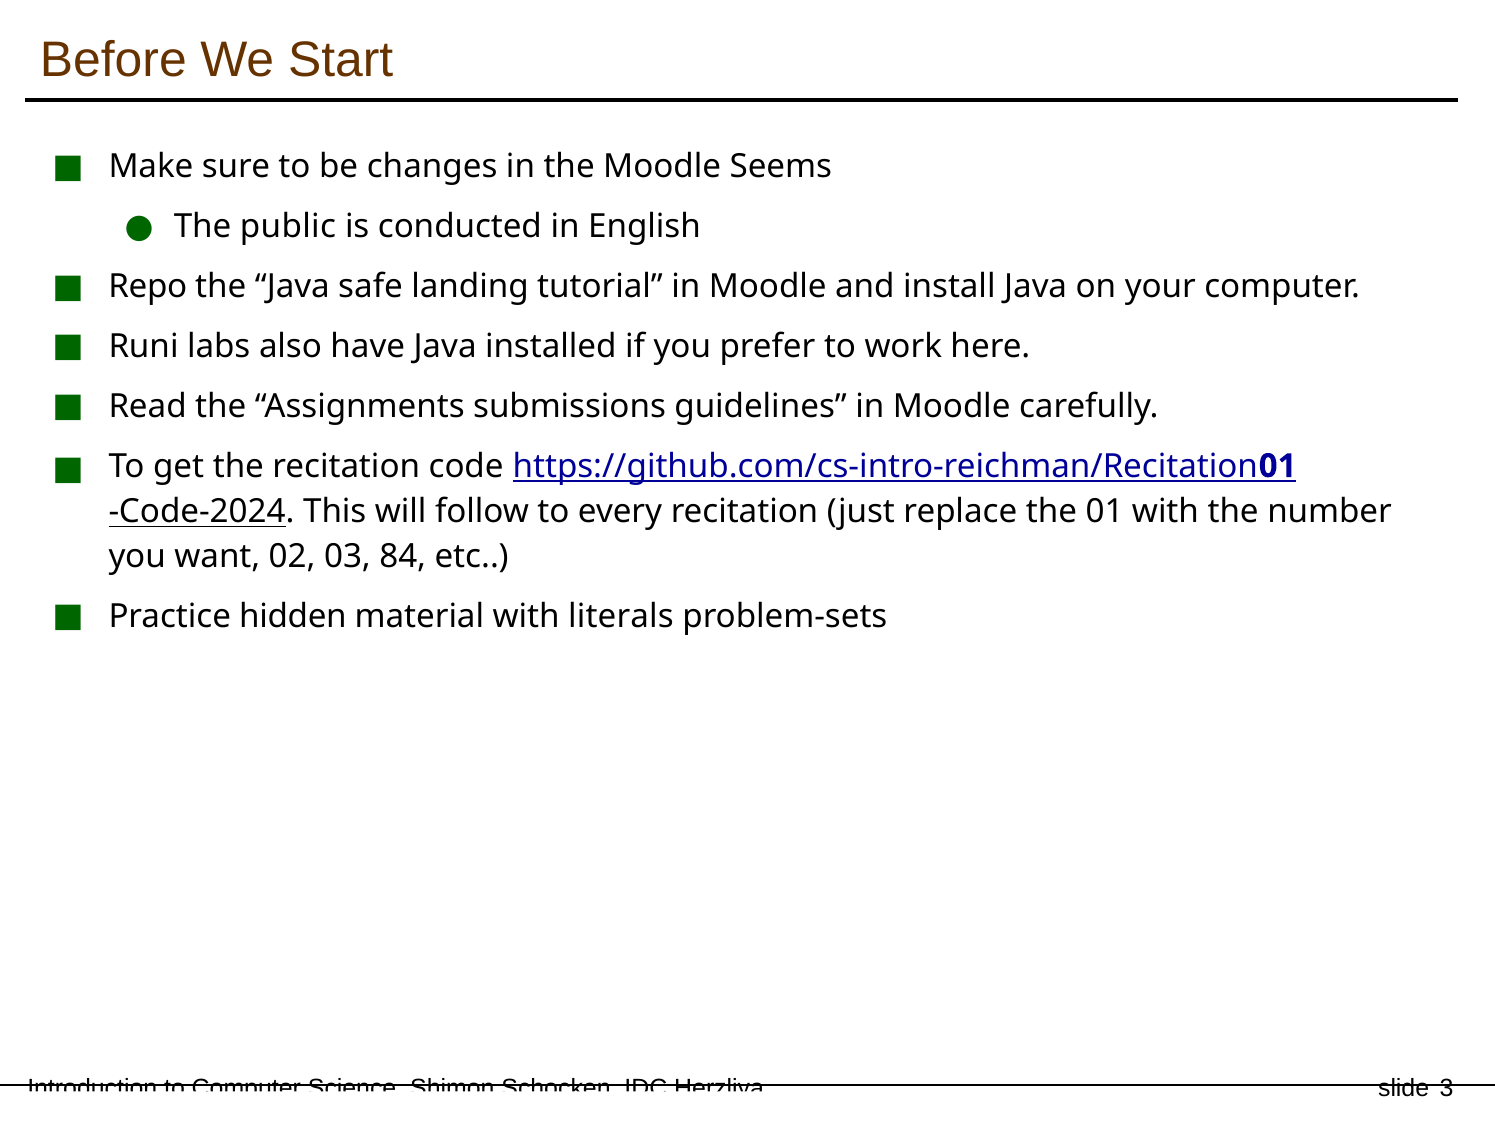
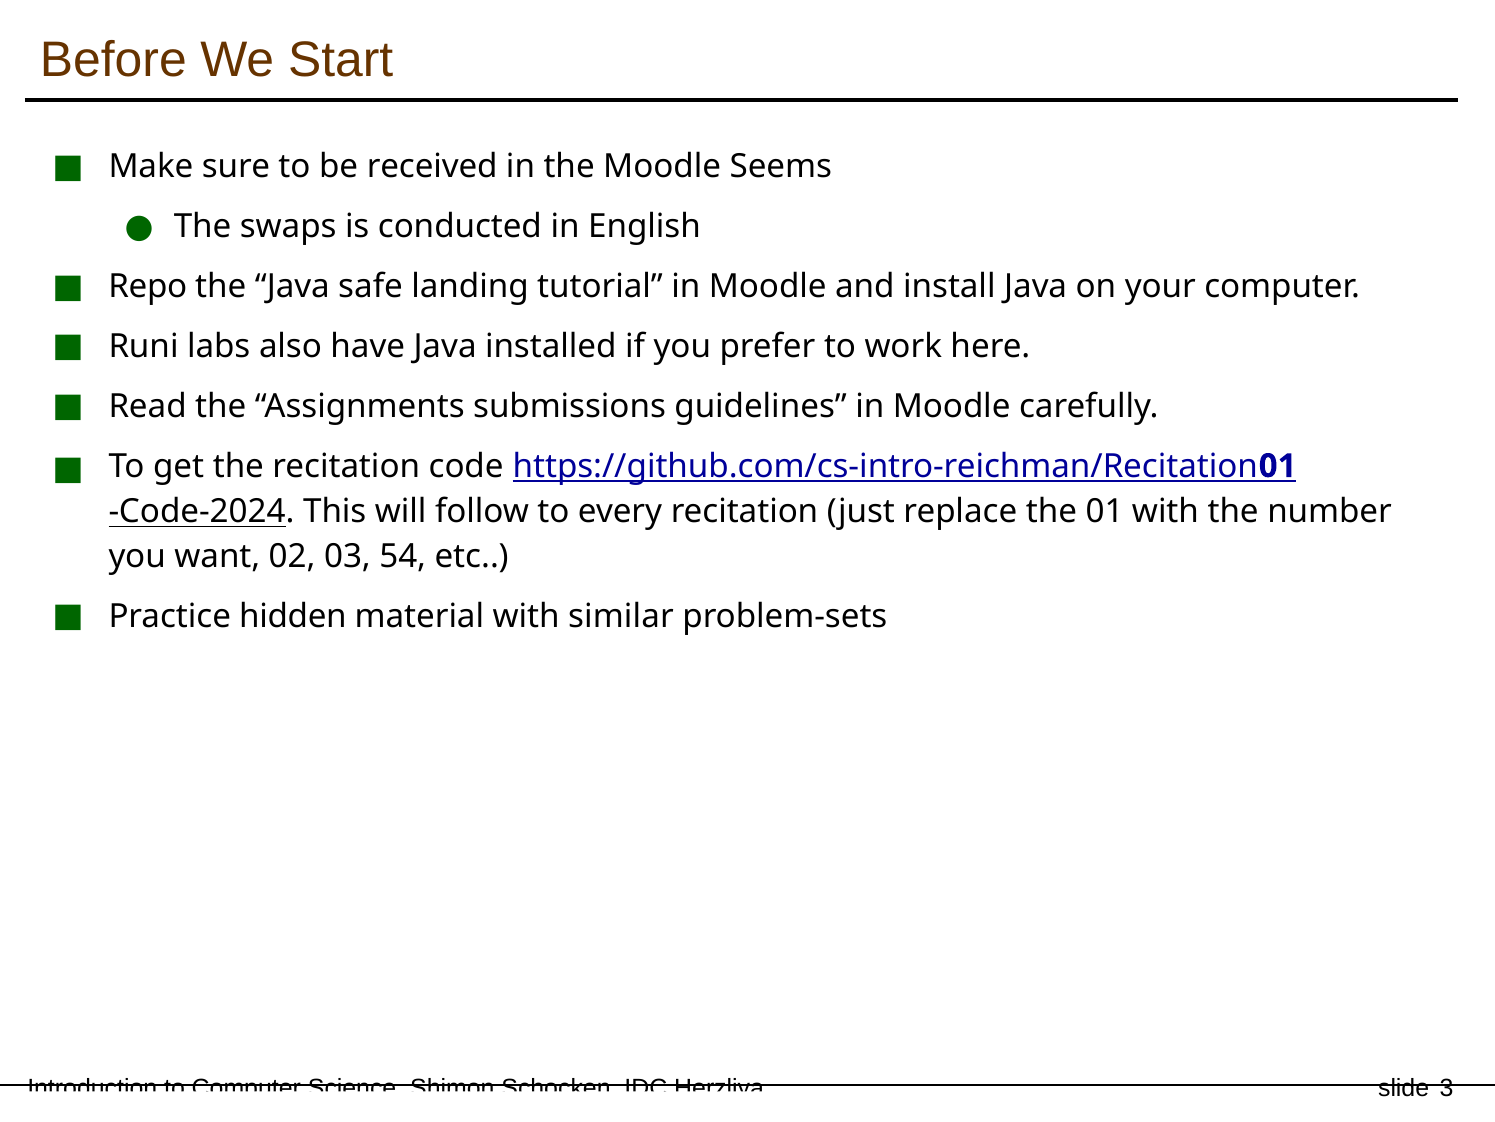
changes: changes -> received
public: public -> swaps
84: 84 -> 54
literals: literals -> similar
